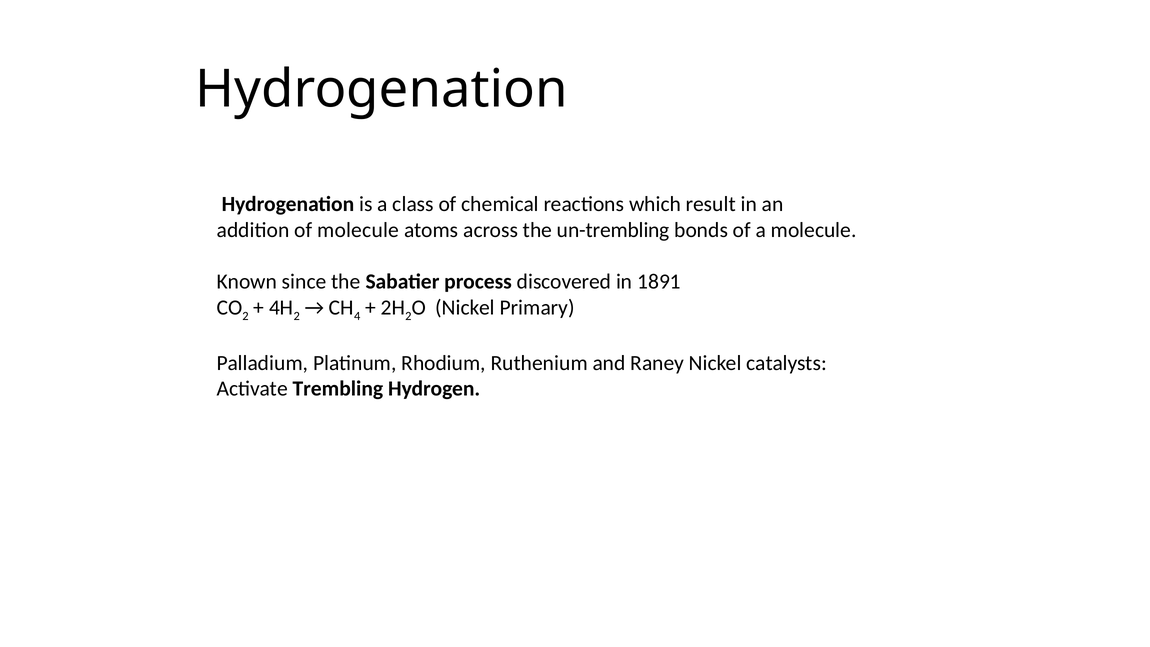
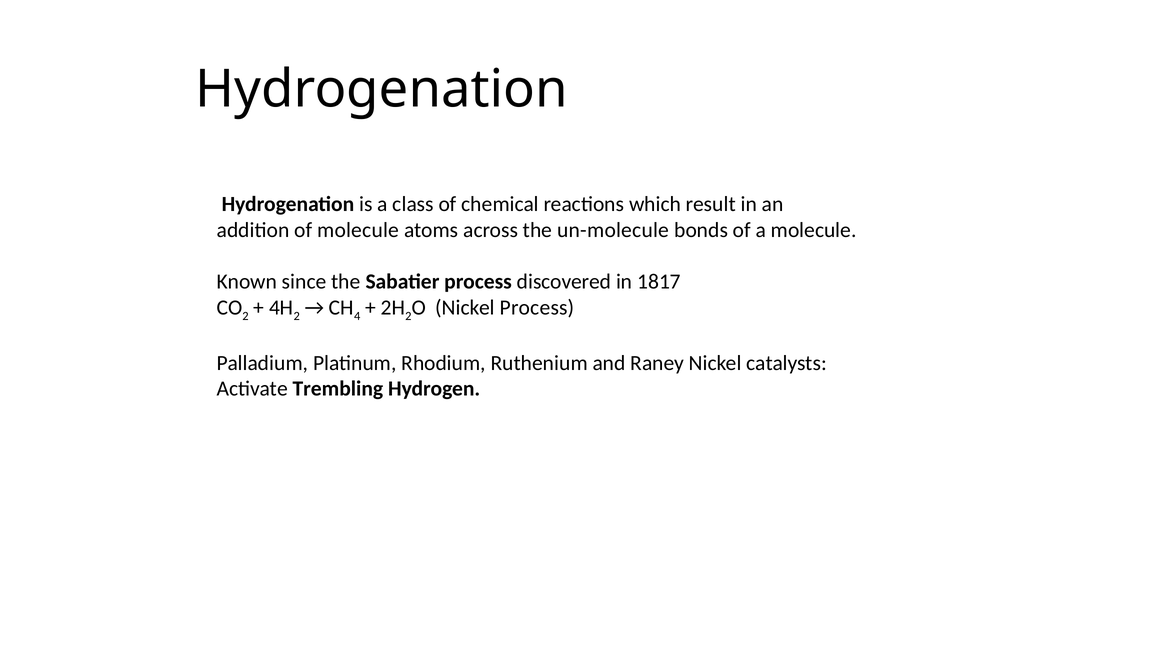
un-trembling: un-trembling -> un-molecule
1891: 1891 -> 1817
Nickel Primary: Primary -> Process
